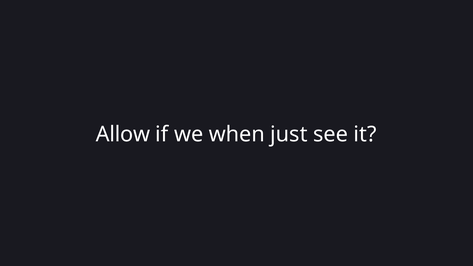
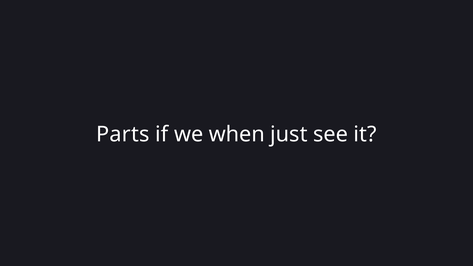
Allow: Allow -> Parts
